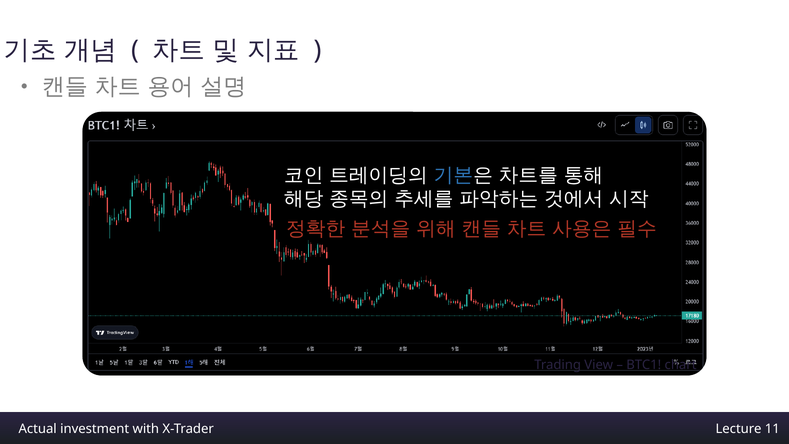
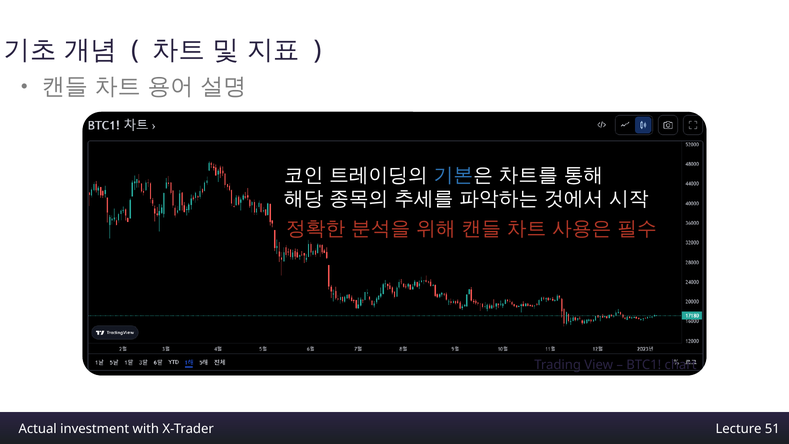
11: 11 -> 51
